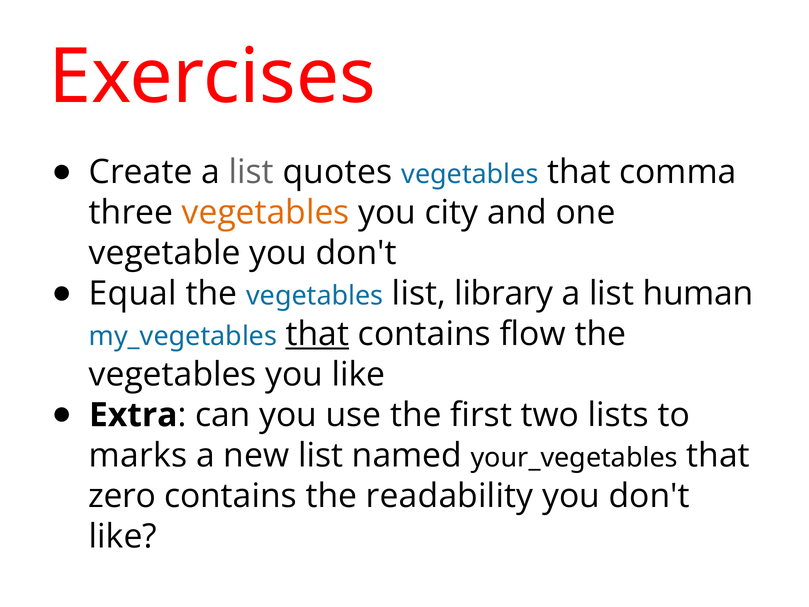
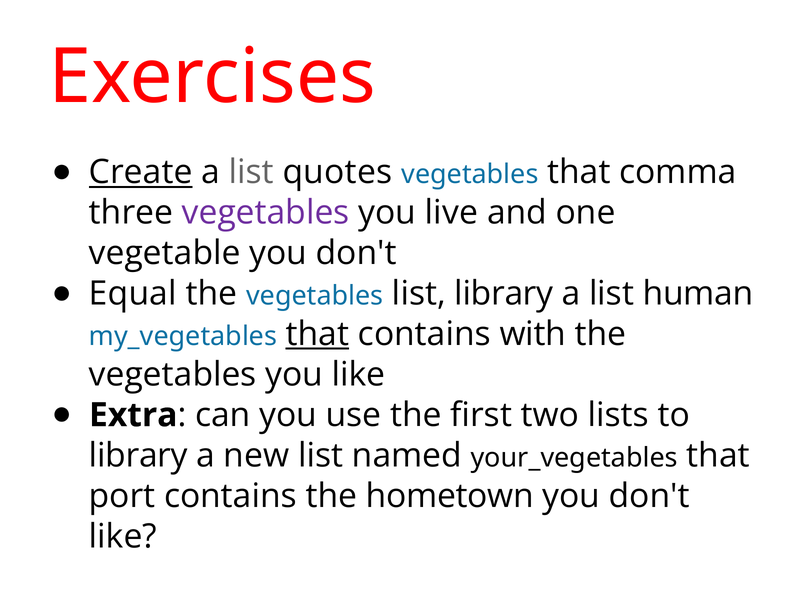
Create underline: none -> present
vegetables at (266, 213) colour: orange -> purple
city: city -> live
flow: flow -> with
marks at (138, 455): marks -> library
zero: zero -> port
readability: readability -> hometown
